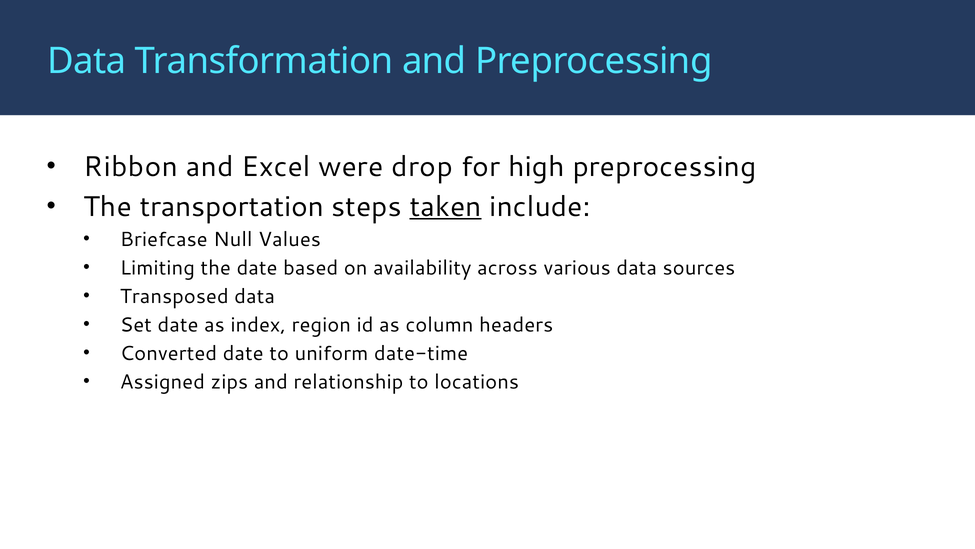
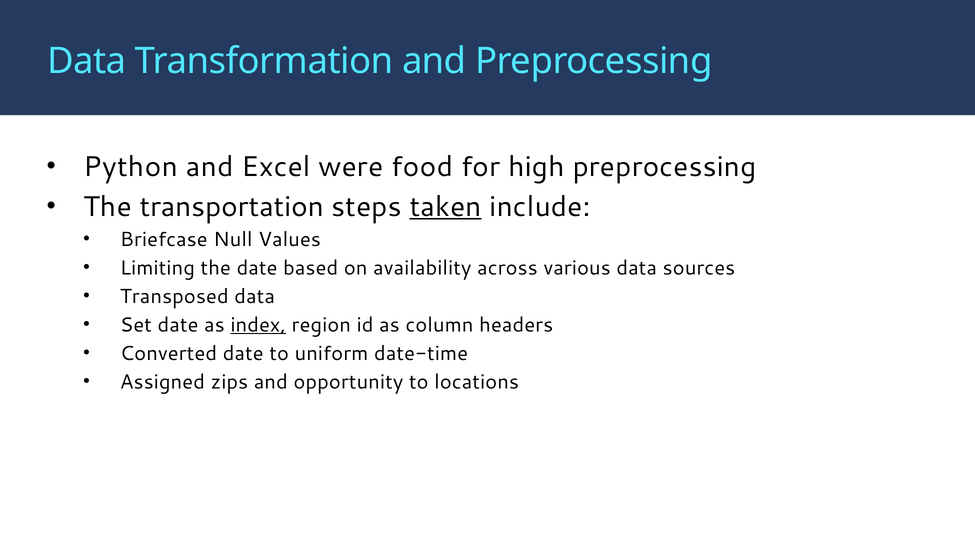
Ribbon: Ribbon -> Python
drop: drop -> food
index underline: none -> present
relationship: relationship -> opportunity
